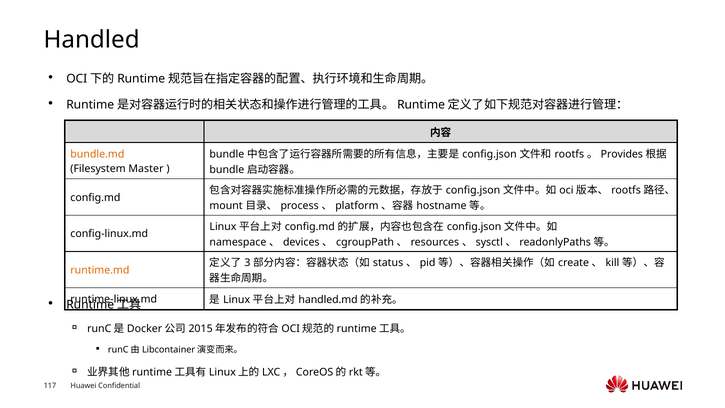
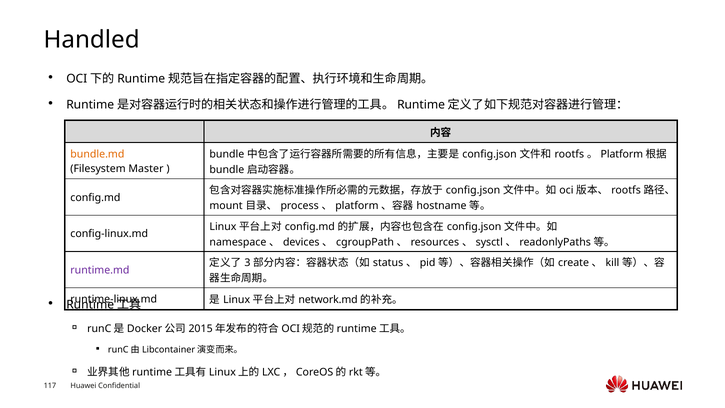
Provides at (622, 154): Provides -> Platform
runtime.md colour: orange -> purple
handled.md: handled.md -> network.md
